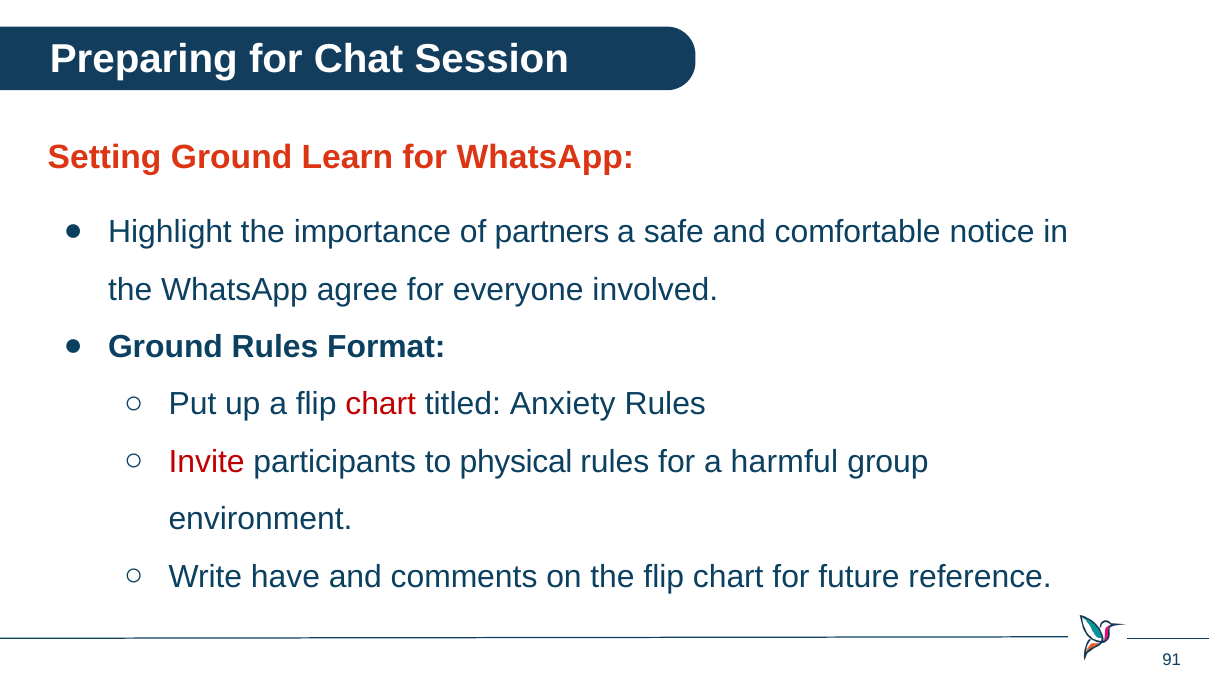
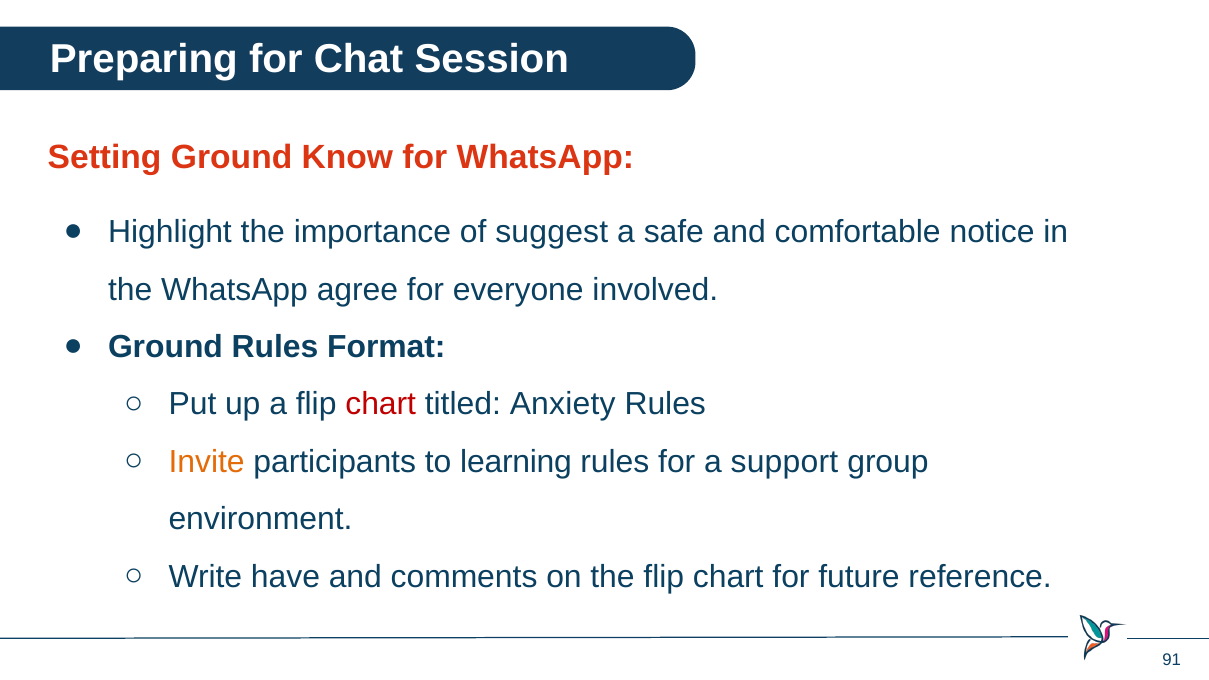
Learn: Learn -> Know
partners: partners -> suggest
Invite colour: red -> orange
physical: physical -> learning
harmful: harmful -> support
